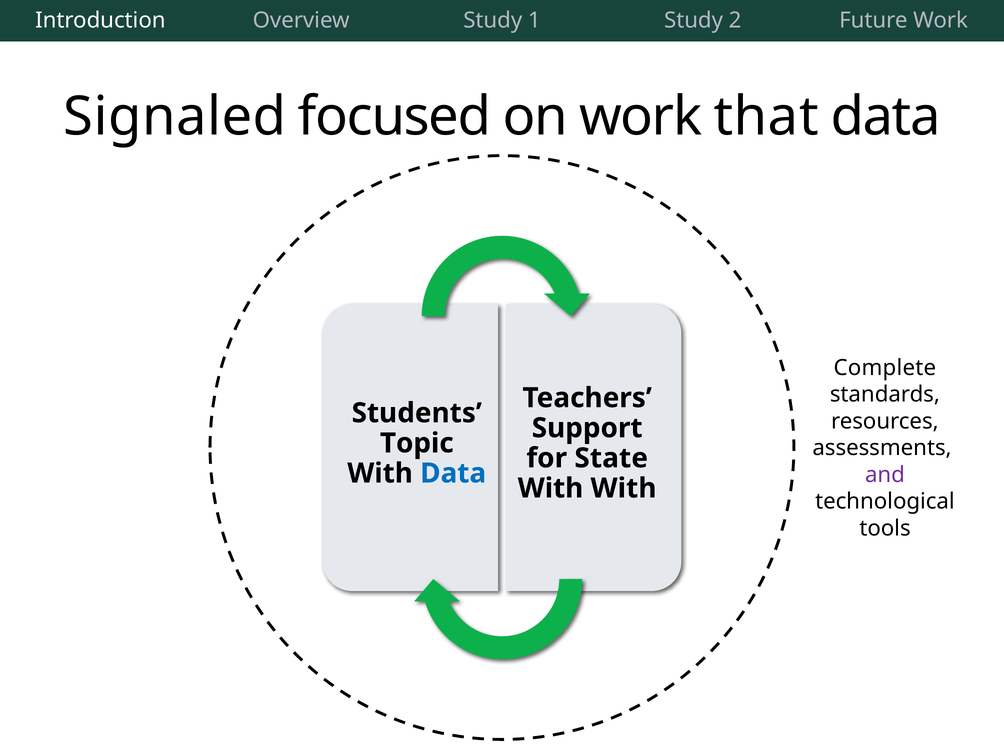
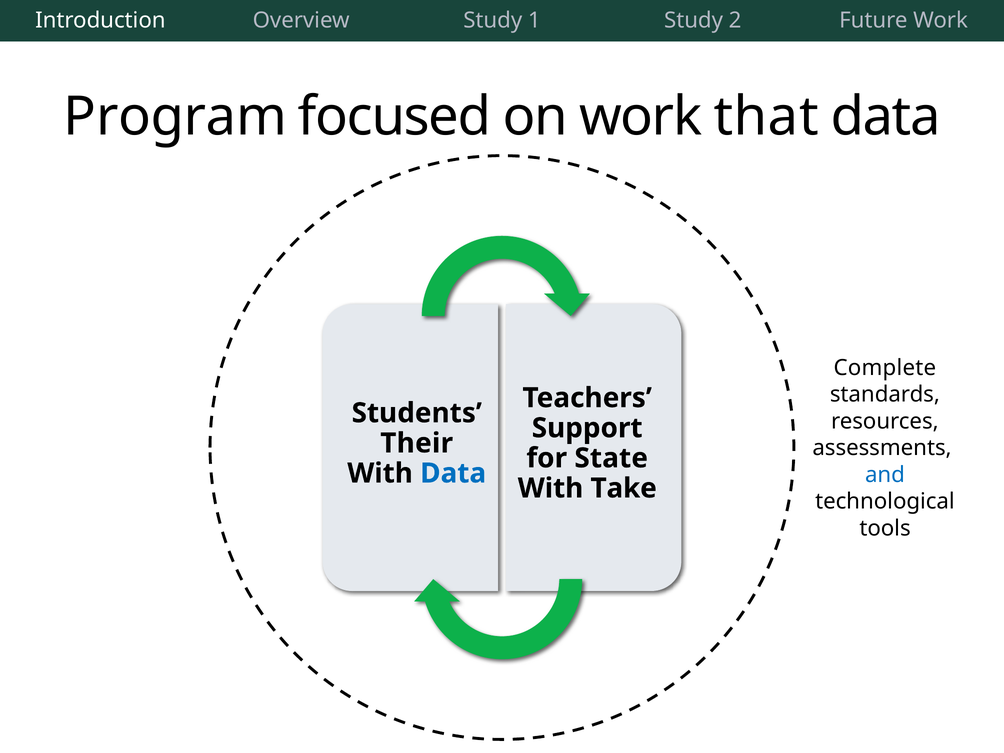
Signaled: Signaled -> Program
Topic: Topic -> Their
and colour: purple -> blue
With With: With -> Take
